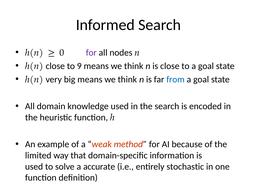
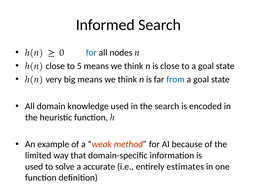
for at (91, 52) colour: purple -> blue
9: 9 -> 5
stochastic: stochastic -> estimates
